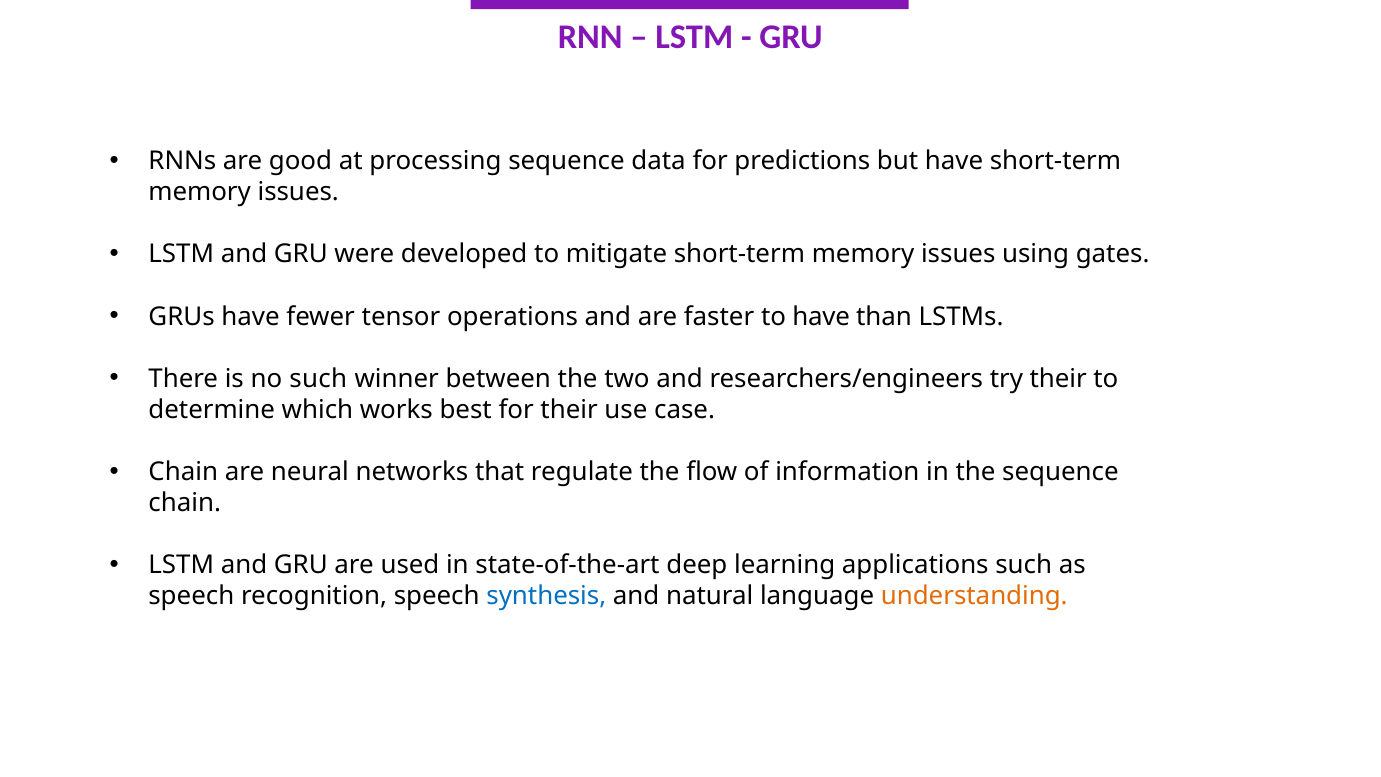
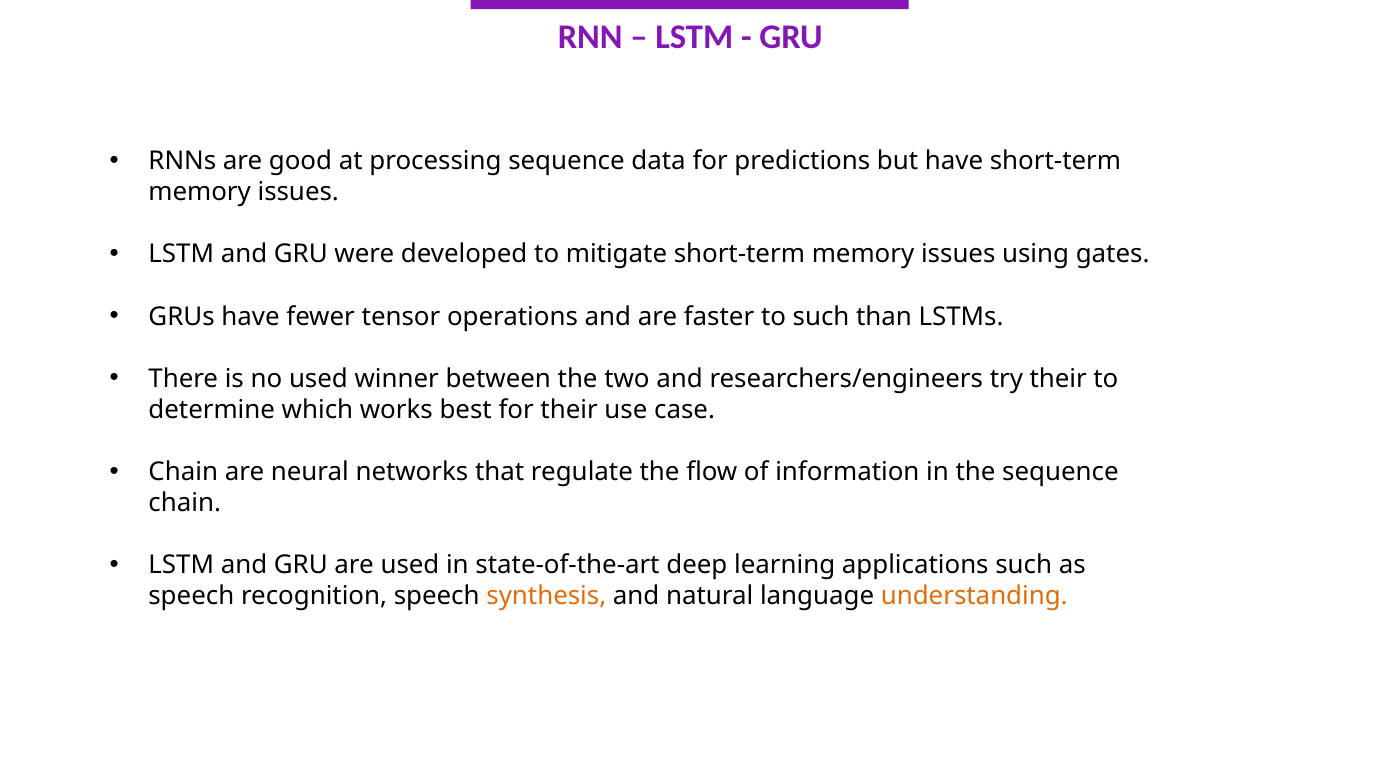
to have: have -> such
no such: such -> used
synthesis colour: blue -> orange
